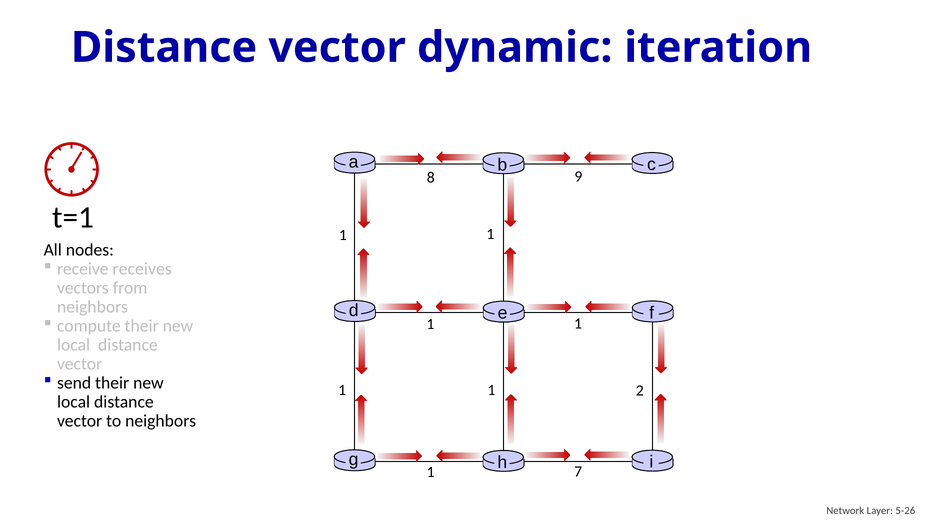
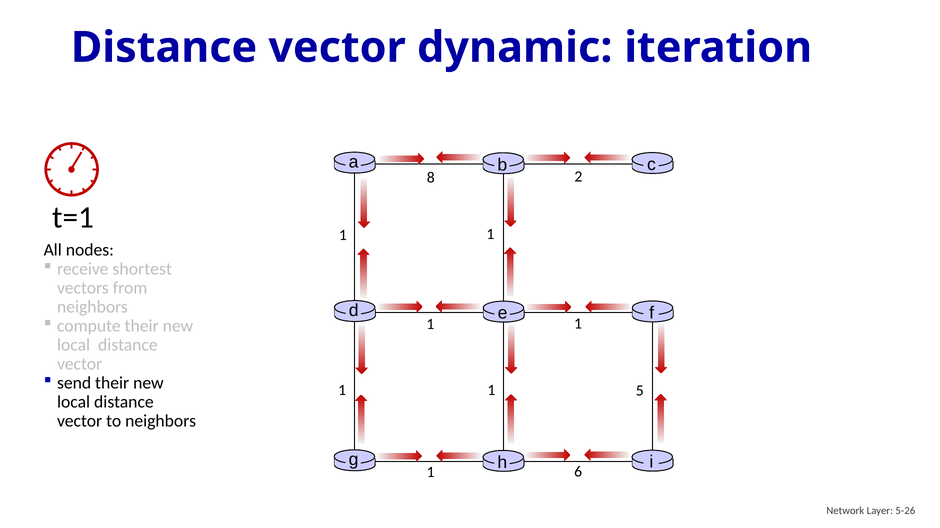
9: 9 -> 2
receives: receives -> shortest
2: 2 -> 5
7: 7 -> 6
